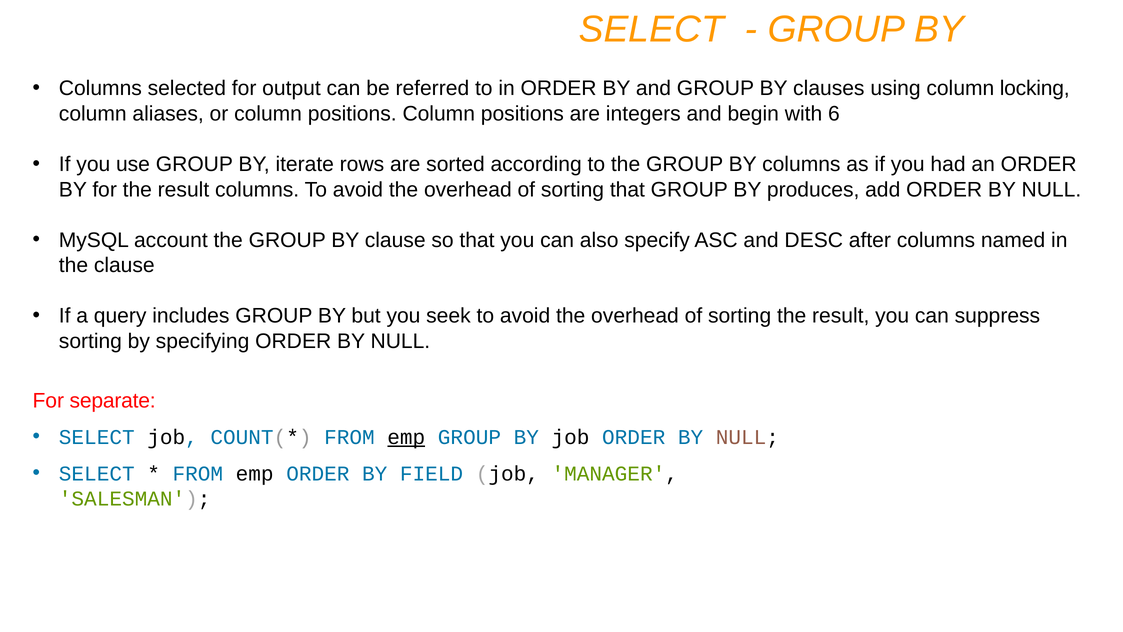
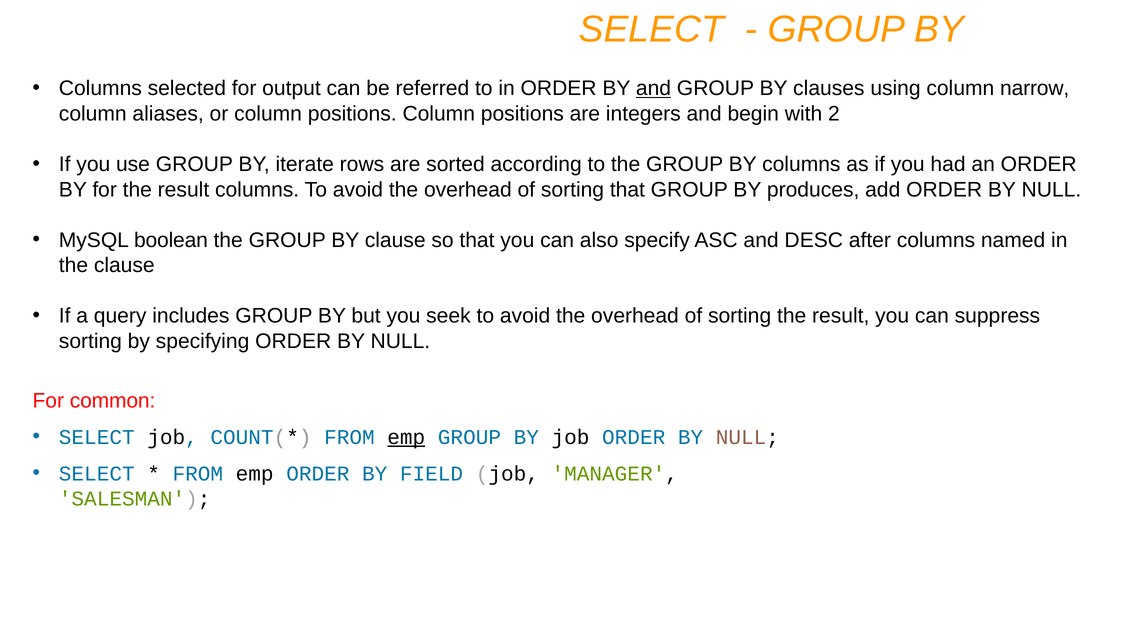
and at (653, 88) underline: none -> present
locking: locking -> narrow
6: 6 -> 2
account: account -> boolean
separate: separate -> common
